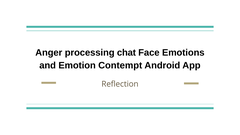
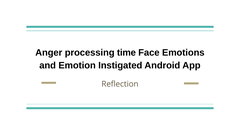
chat: chat -> time
Contempt: Contempt -> Instigated
